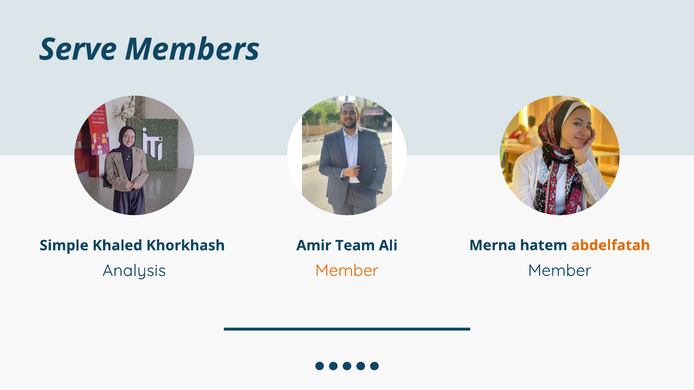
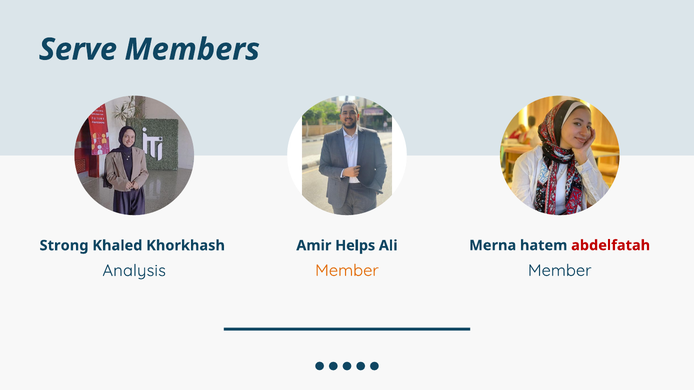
abdelfatah colour: orange -> red
Simple: Simple -> Strong
Team: Team -> Helps
